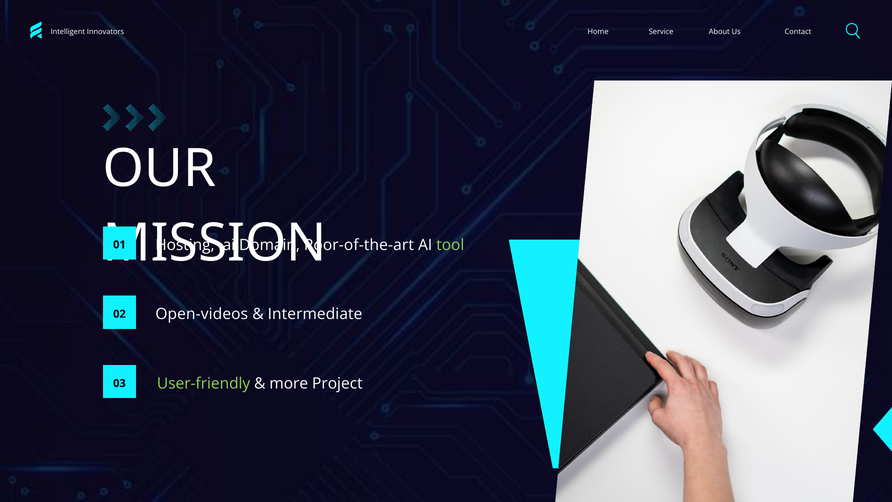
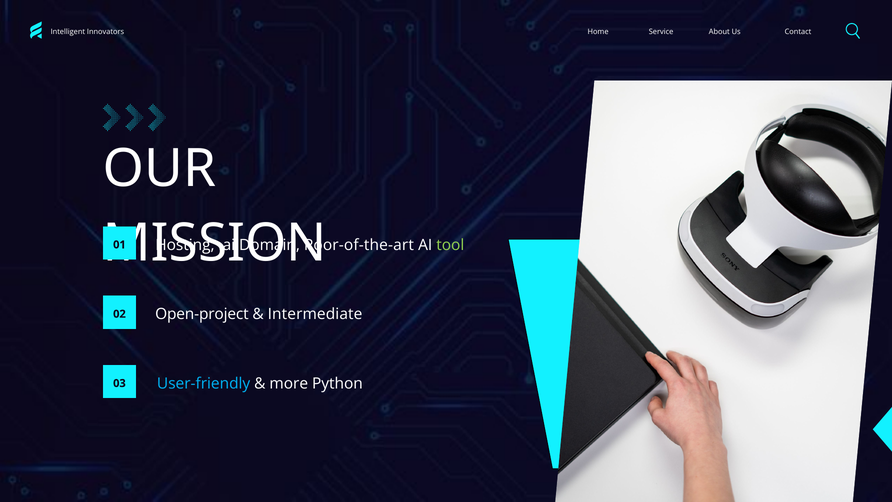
Open-videos: Open-videos -> Open-project
User-friendly colour: light green -> light blue
Project: Project -> Python
